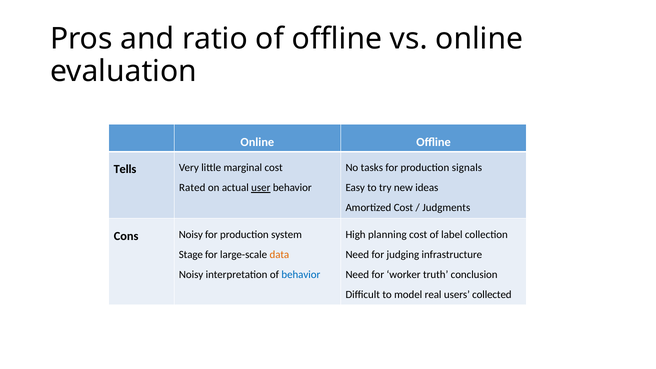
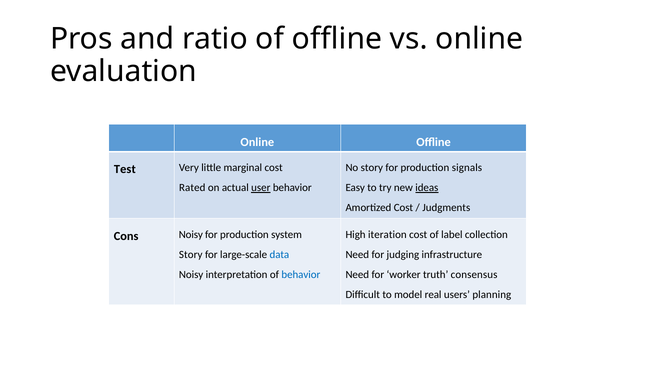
No tasks: tasks -> story
Tells: Tells -> Test
ideas underline: none -> present
planning: planning -> iteration
Stage at (191, 254): Stage -> Story
data colour: orange -> blue
conclusion: conclusion -> consensus
collected: collected -> planning
